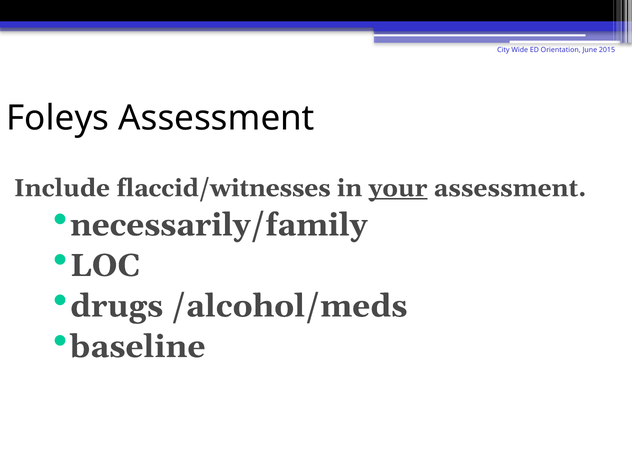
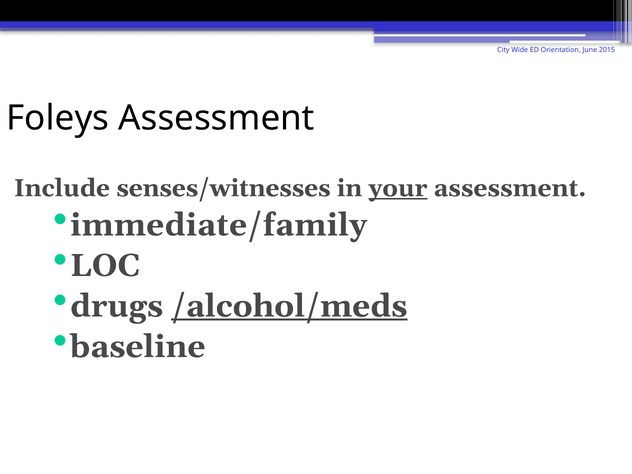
flaccid/witnesses: flaccid/witnesses -> senses/witnesses
necessarily/family: necessarily/family -> immediate/family
/alcohol/meds underline: none -> present
